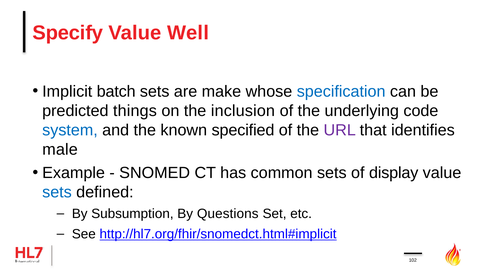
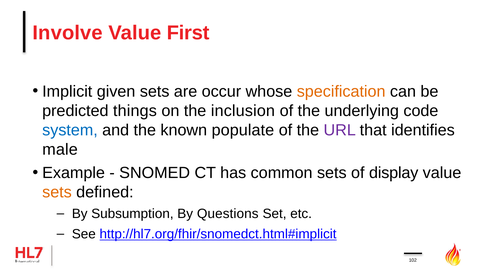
Specify: Specify -> Involve
Well: Well -> First
batch: batch -> given
make: make -> occur
specification colour: blue -> orange
specified: specified -> populate
sets at (57, 192) colour: blue -> orange
